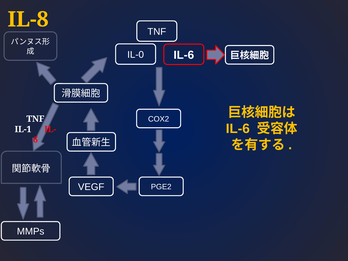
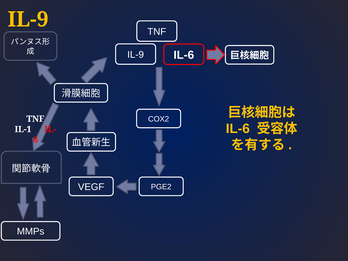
IL-8 at (28, 19): IL-8 -> IL-9
IL-0 at (136, 55): IL-0 -> IL-9
